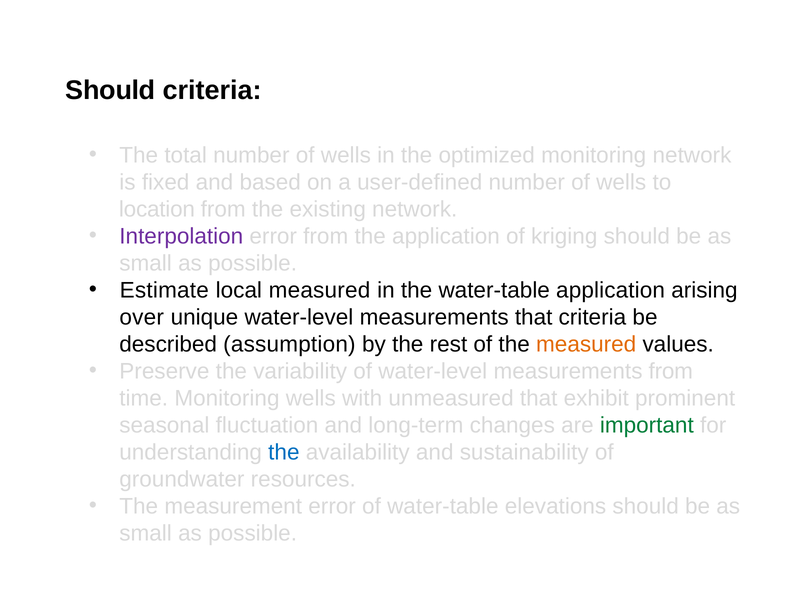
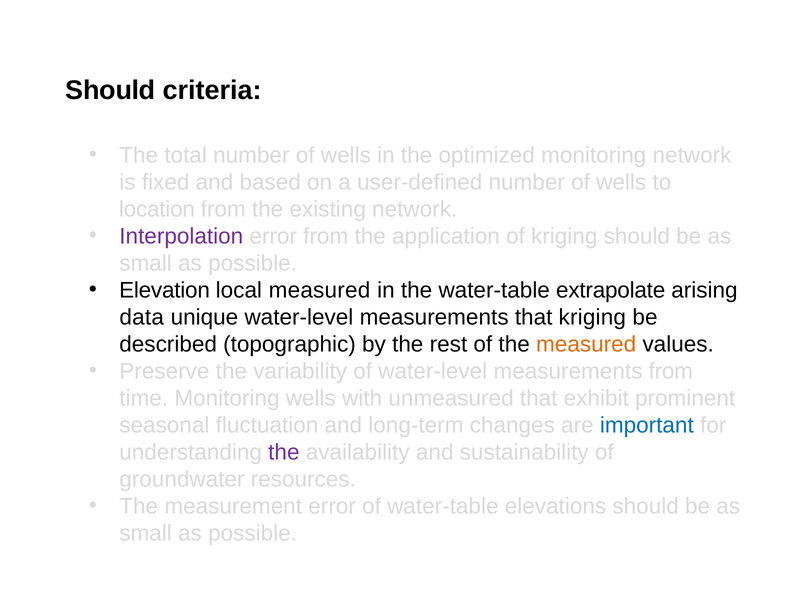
Estimate: Estimate -> Elevation
water-table application: application -> extrapolate
over: over -> data
that criteria: criteria -> kriging
assumption: assumption -> topographic
important colour: green -> blue
the at (284, 453) colour: blue -> purple
